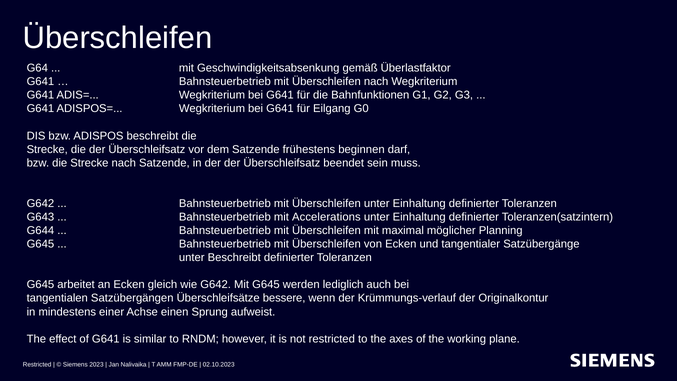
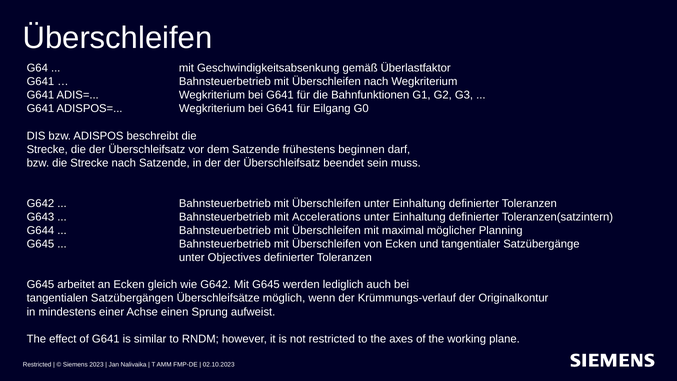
unter Beschreibt: Beschreibt -> Objectives
bessere: bessere -> möglich
